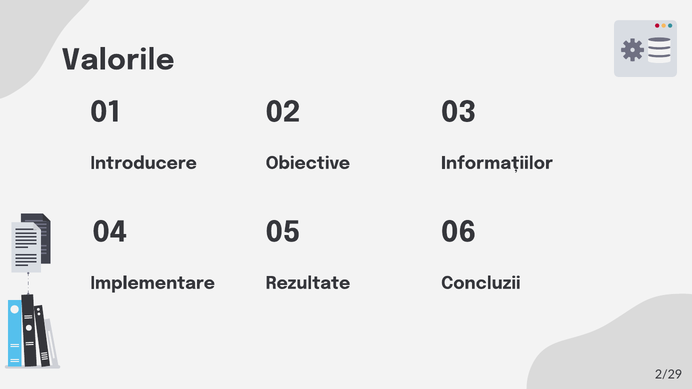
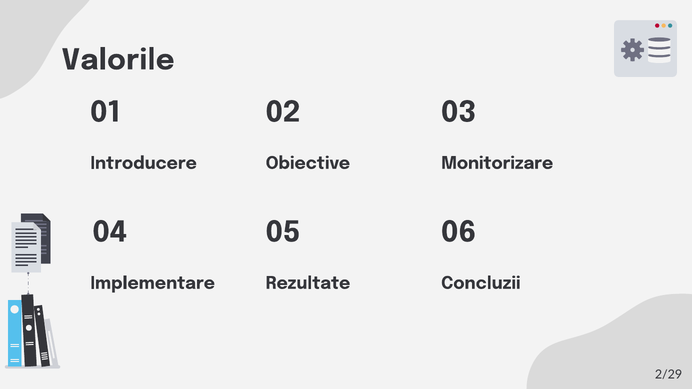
Informațiilor: Informațiilor -> Monitorizare
